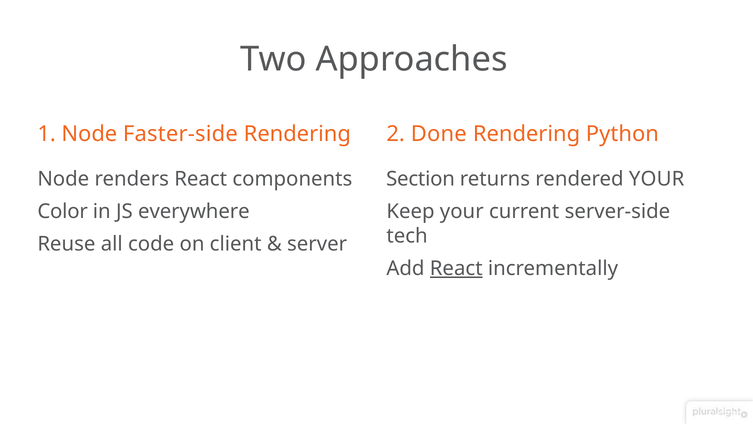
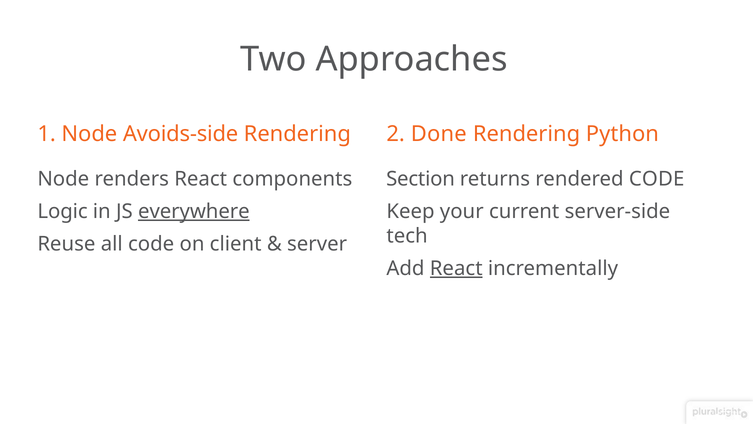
Faster-side: Faster-side -> Avoids-side
rendered YOUR: YOUR -> CODE
Color: Color -> Logic
everywhere underline: none -> present
